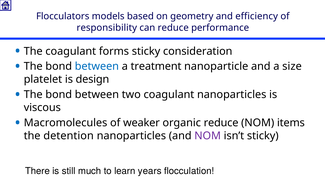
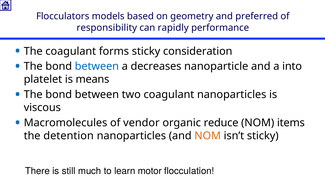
efficiency: efficiency -> preferred
can reduce: reduce -> rapidly
treatment: treatment -> decreases
size: size -> into
design: design -> means
weaker: weaker -> vendor
NOM at (208, 136) colour: purple -> orange
years: years -> motor
